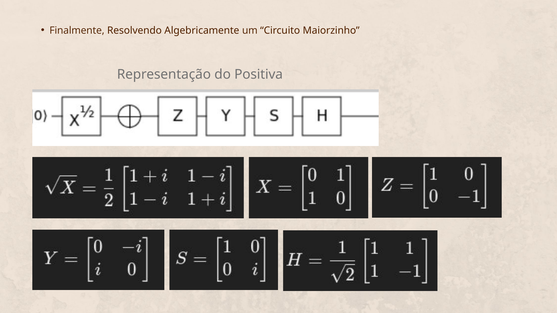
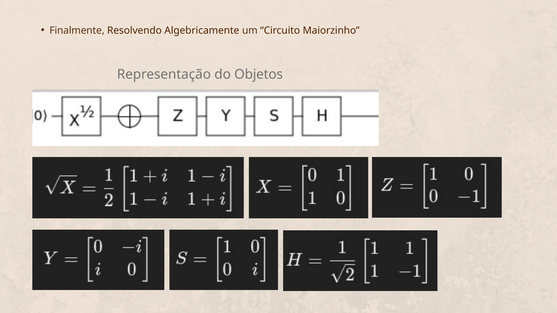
Positiva: Positiva -> Objetos
